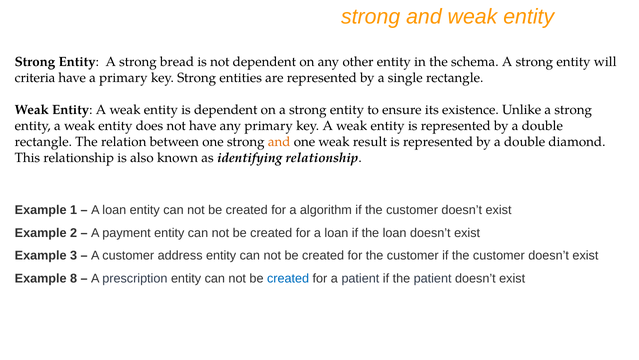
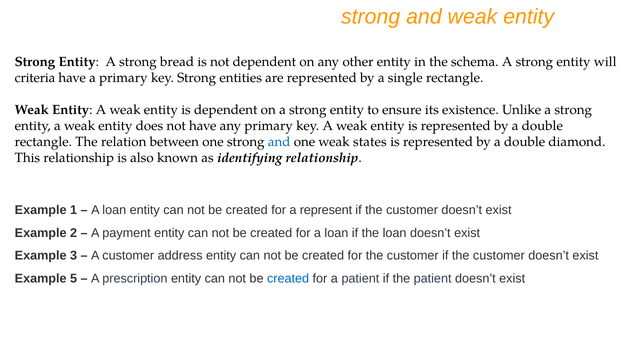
and at (279, 142) colour: orange -> blue
result: result -> states
algorithm: algorithm -> represent
8: 8 -> 5
